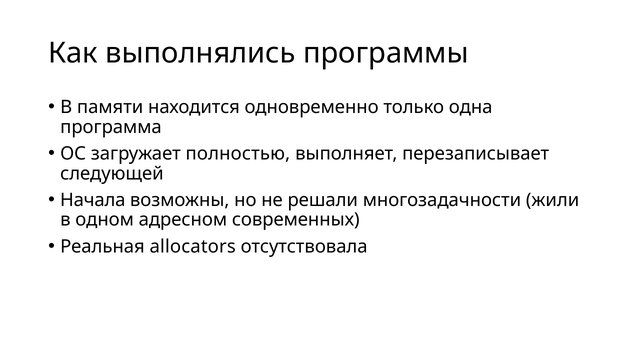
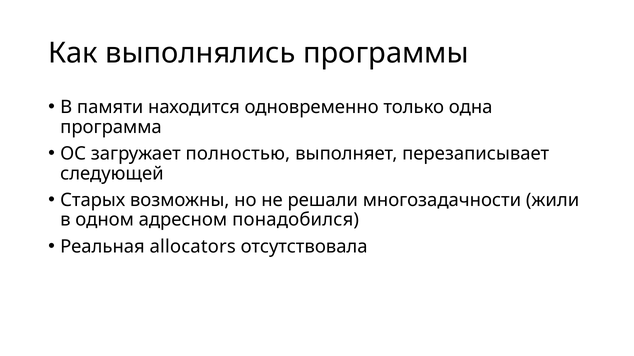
Начала: Начала -> Старых
современных: современных -> понадобился
